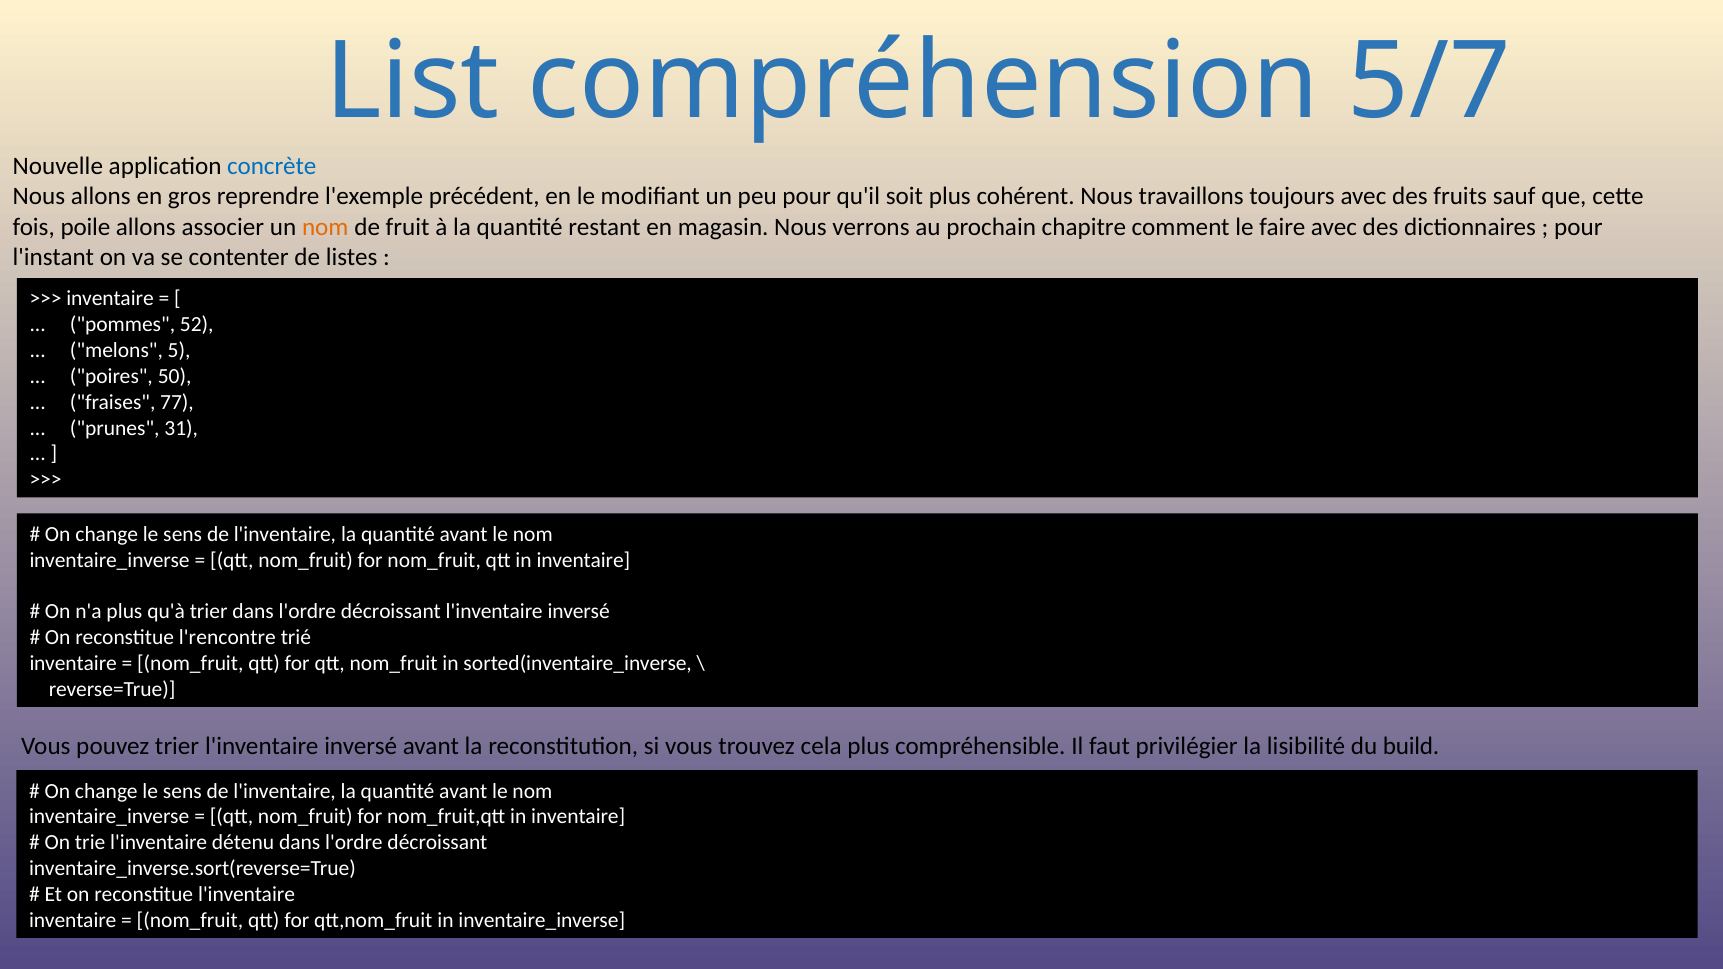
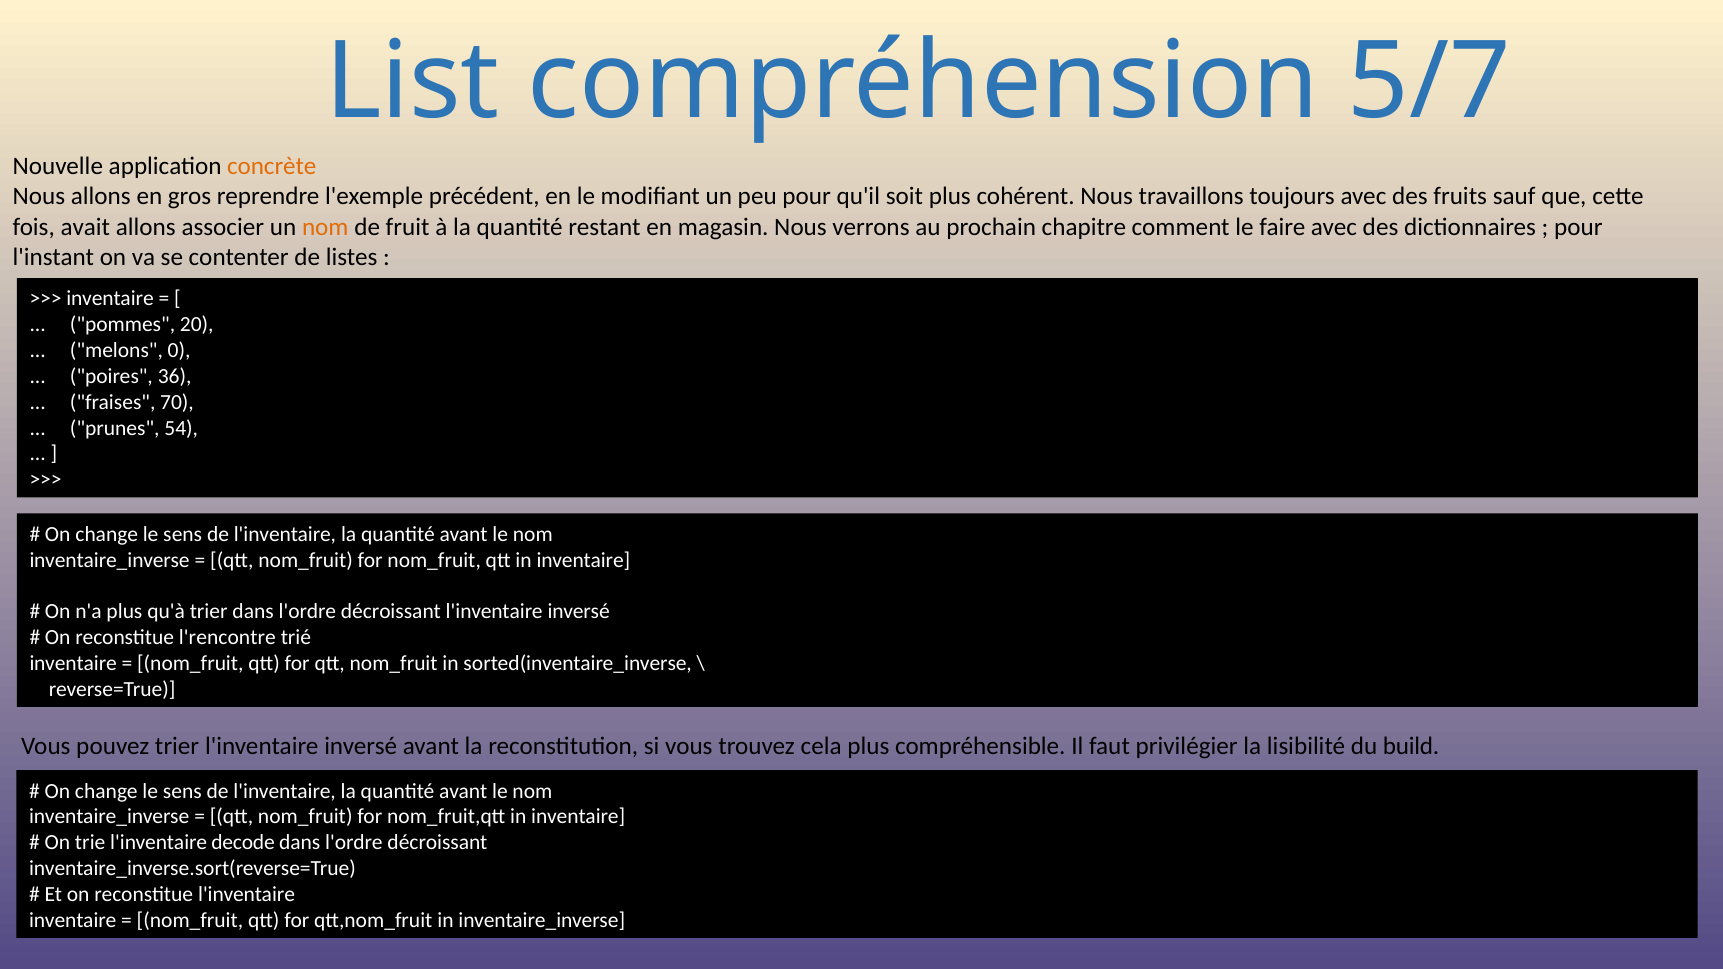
concrète colour: blue -> orange
poile: poile -> avait
52: 52 -> 20
5: 5 -> 0
50: 50 -> 36
77: 77 -> 70
31: 31 -> 54
détenu: détenu -> decode
